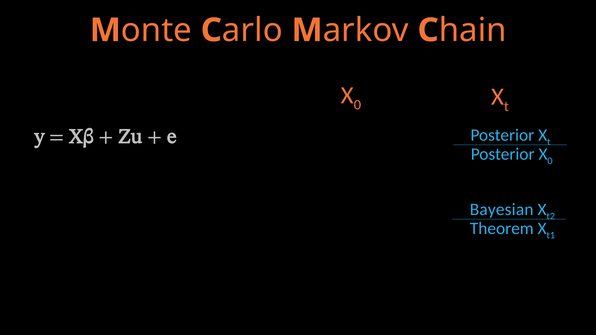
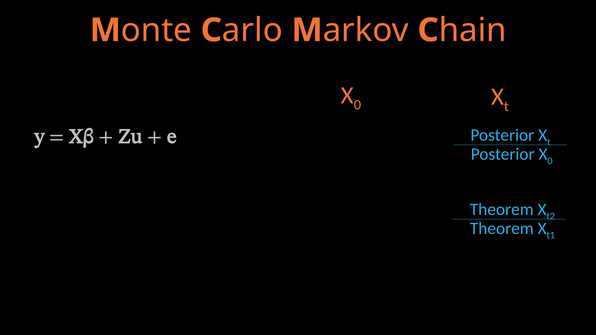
Bayesian at (502, 210): Bayesian -> Theorem
